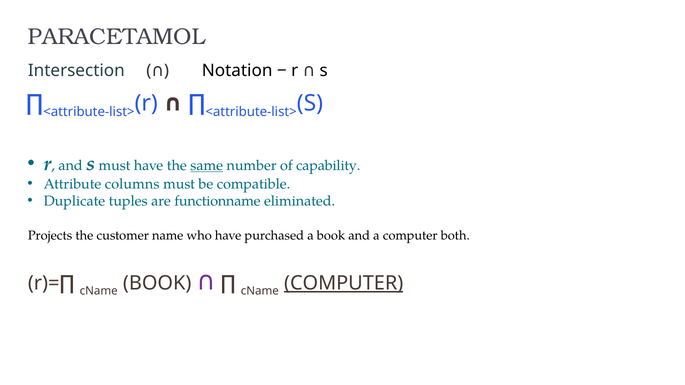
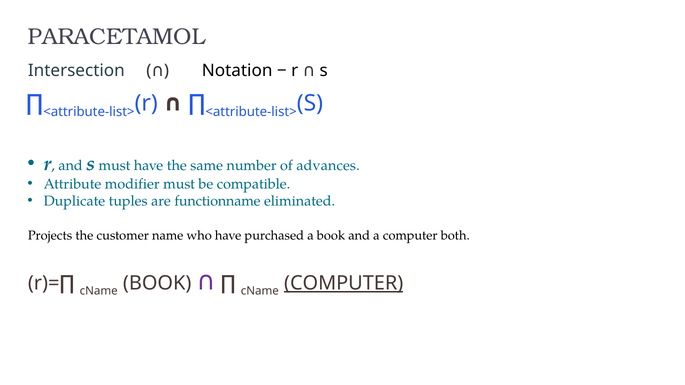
same underline: present -> none
capability: capability -> advances
columns: columns -> modifier
